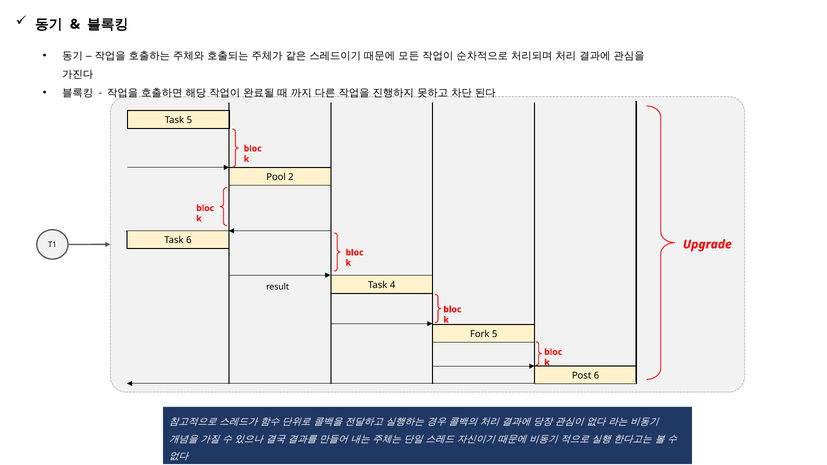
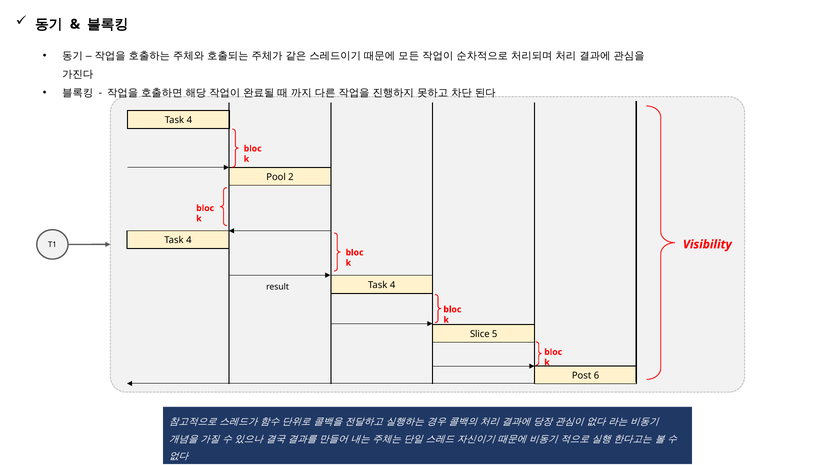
5 at (189, 120): 5 -> 4
6 at (189, 240): 6 -> 4
Upgrade: Upgrade -> Visibility
Fork: Fork -> Slice
